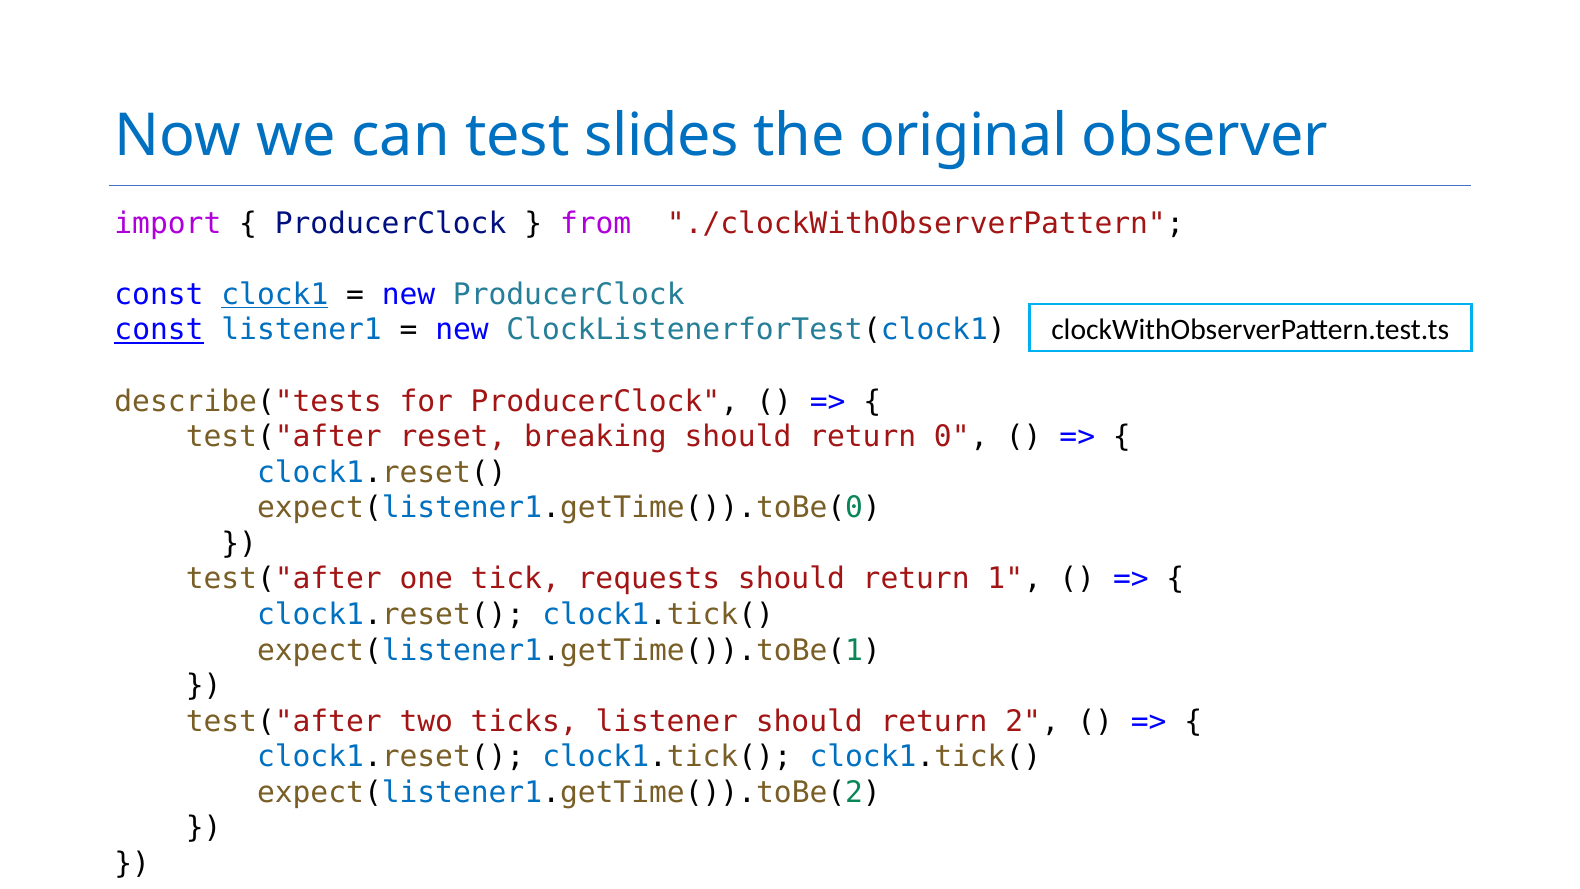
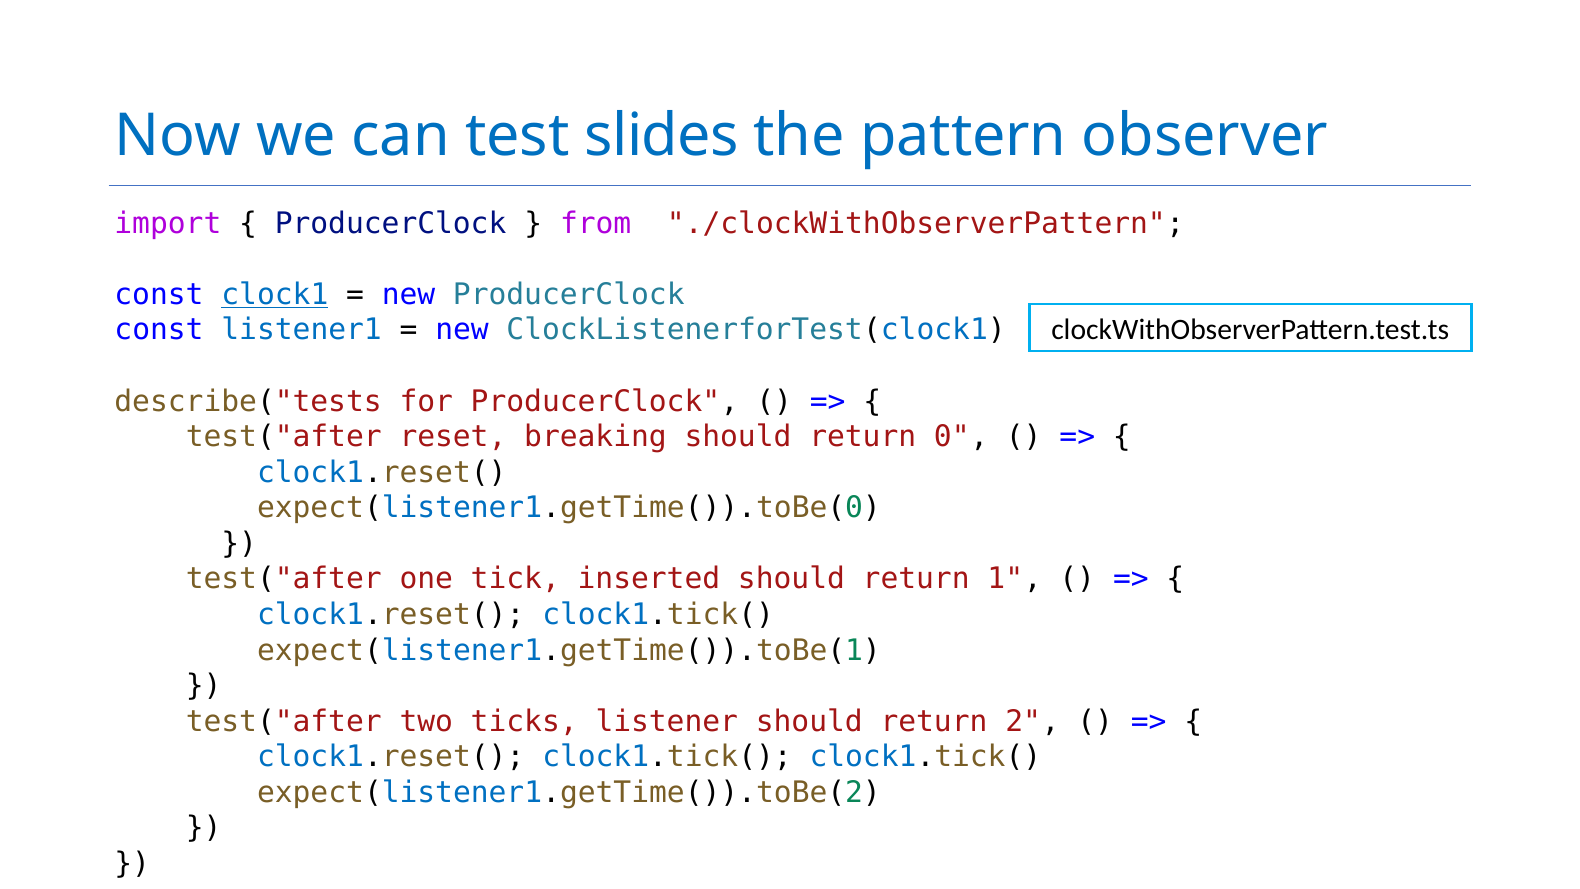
original: original -> pattern
const at (159, 330) underline: present -> none
requests: requests -> inserted
